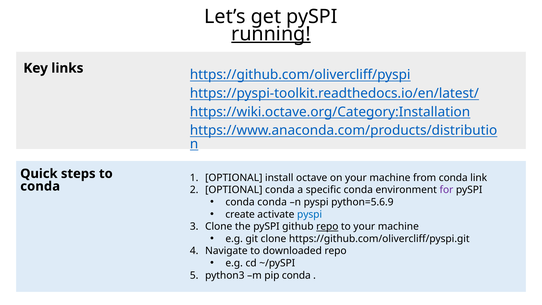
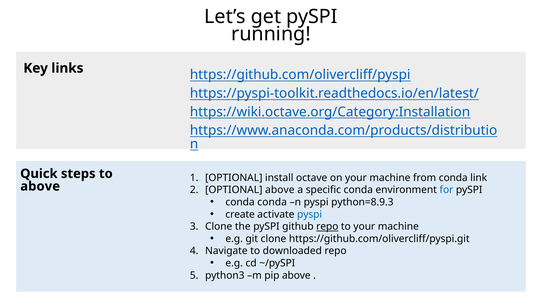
running underline: present -> none
conda at (40, 186): conda -> above
OPTIONAL conda: conda -> above
for colour: purple -> blue
python=5.6.9: python=5.6.9 -> python=8.9.3
pip conda: conda -> above
